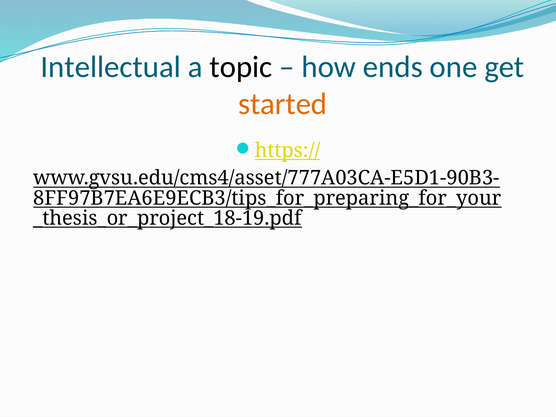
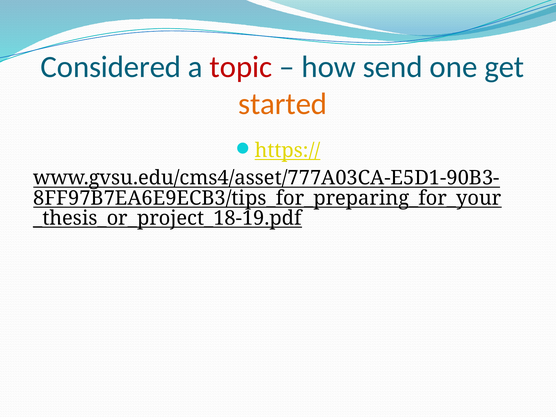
Intellectual: Intellectual -> Considered
topic colour: black -> red
ends: ends -> send
